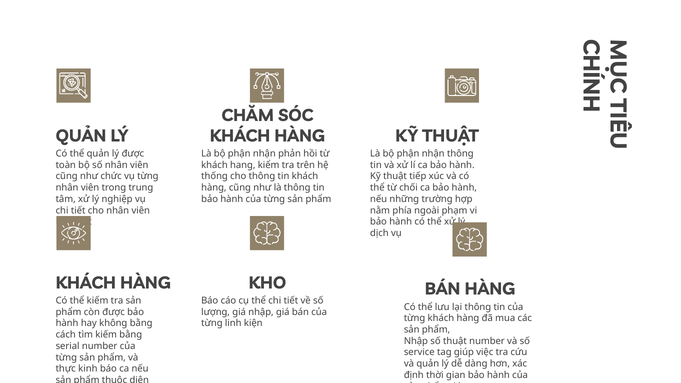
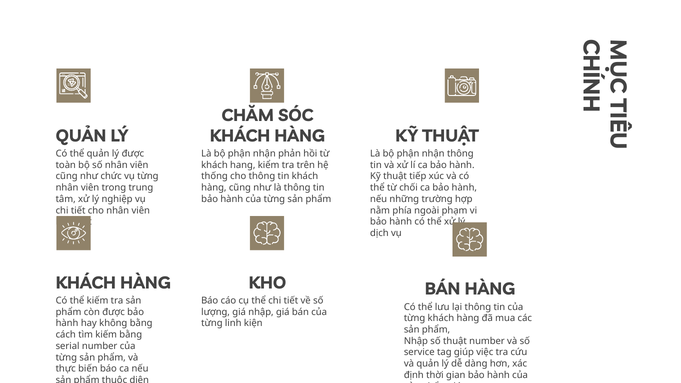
kinh: kinh -> biến
